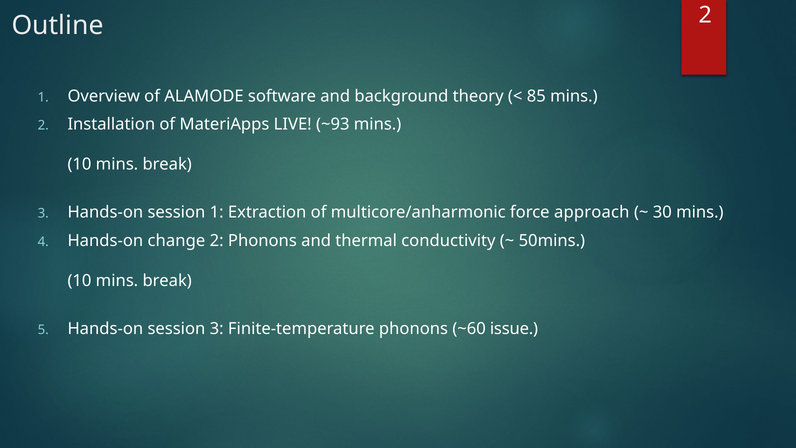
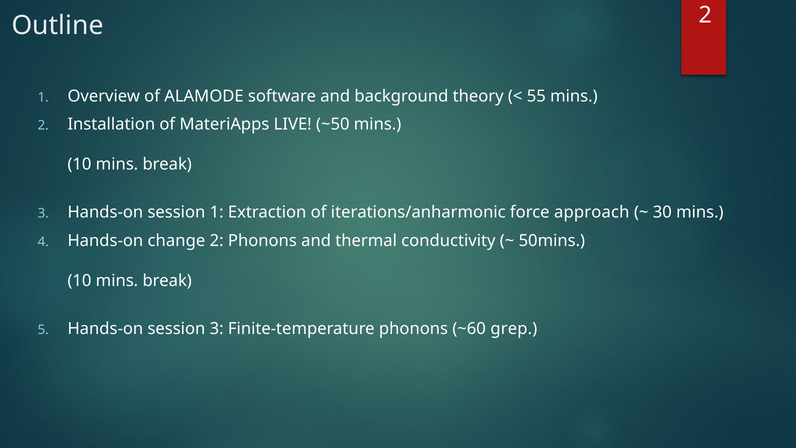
85: 85 -> 55
~93: ~93 -> ~50
multicore/anharmonic: multicore/anharmonic -> iterations/anharmonic
issue: issue -> grep
